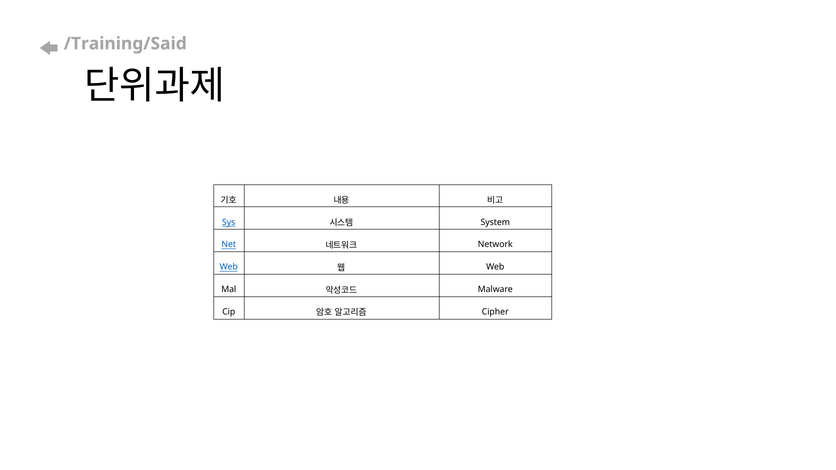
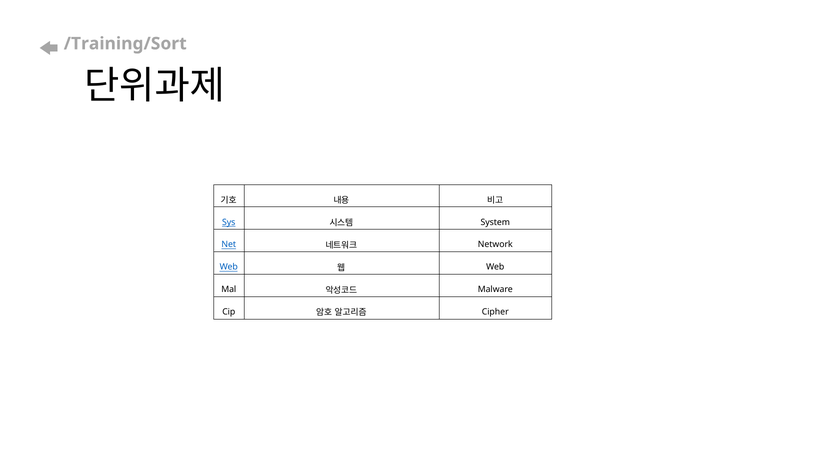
/Training/Said: /Training/Said -> /Training/Sort
